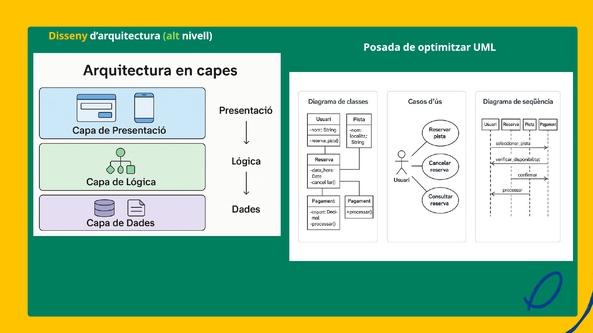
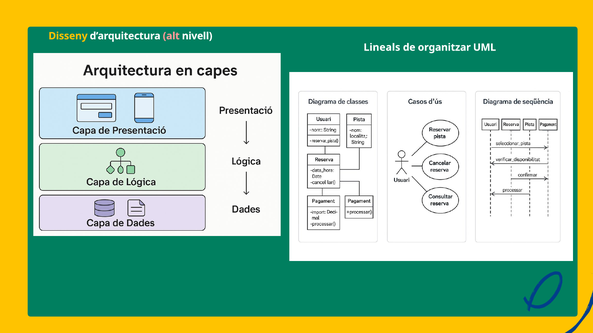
alt colour: light green -> pink
Posada: Posada -> Lineals
optimitzar: optimitzar -> organitzar
